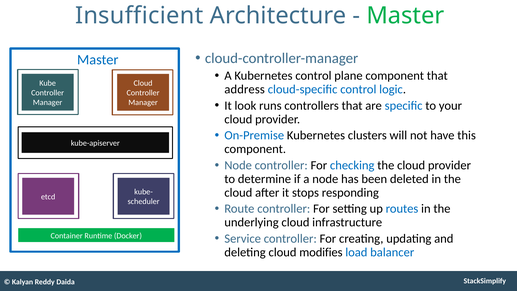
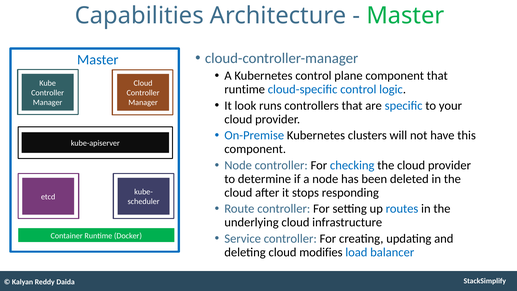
Insufficient: Insufficient -> Capabilities
address at (245, 89): address -> runtime
